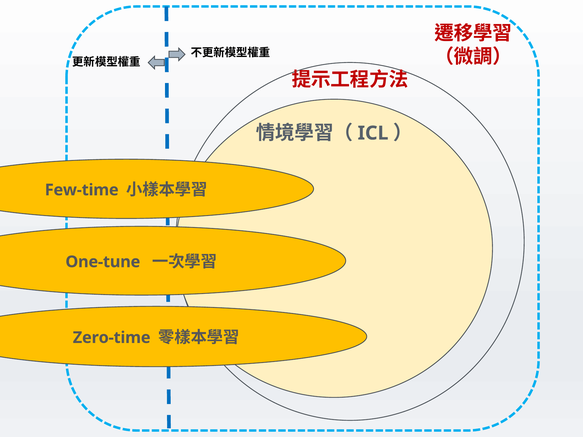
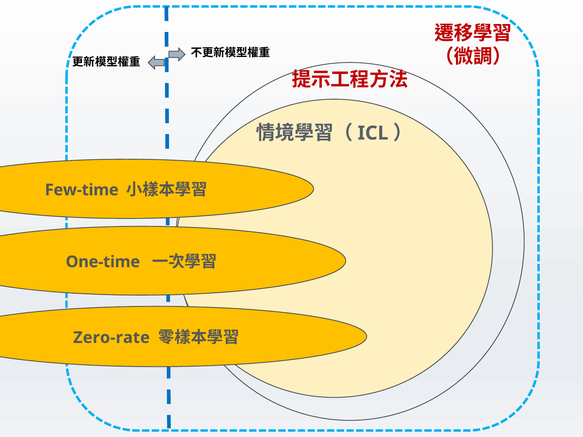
One-tune: One-tune -> One-time
Zero-time: Zero-time -> Zero-rate
